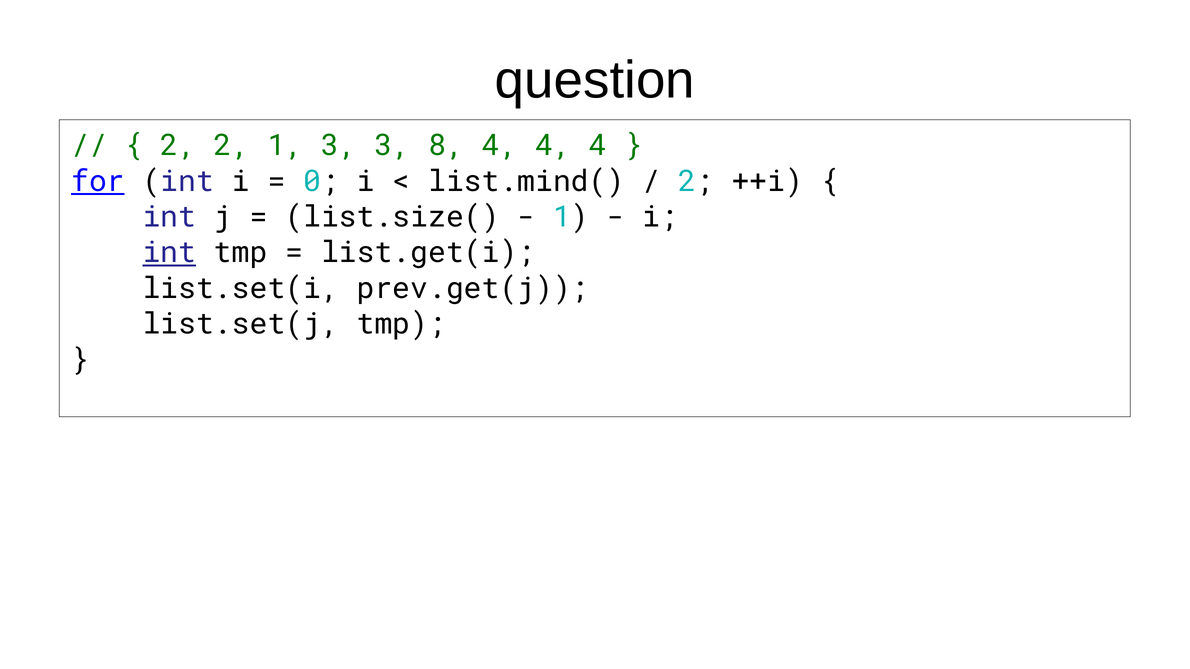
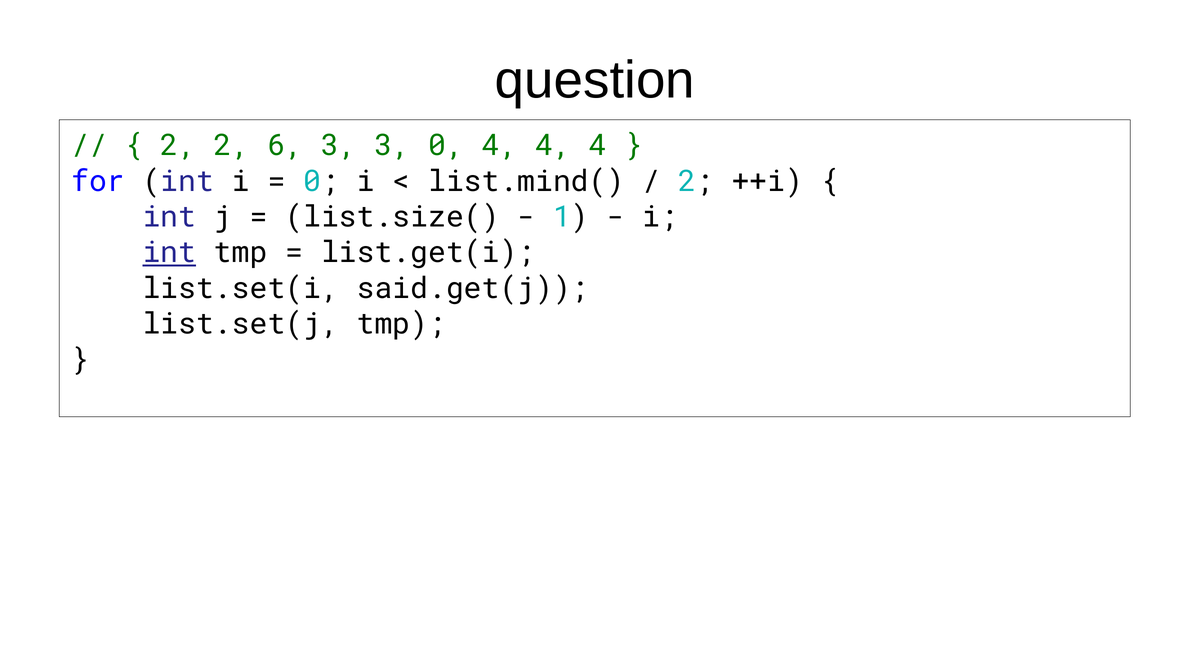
2 1: 1 -> 6
3 8: 8 -> 0
for underline: present -> none
prev.get(j: prev.get(j -> said.get(j
